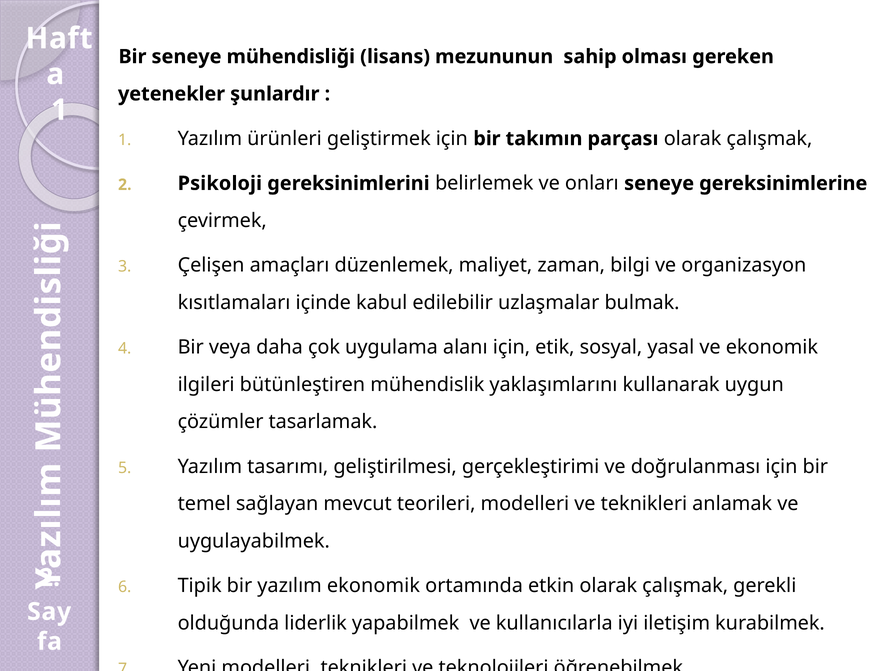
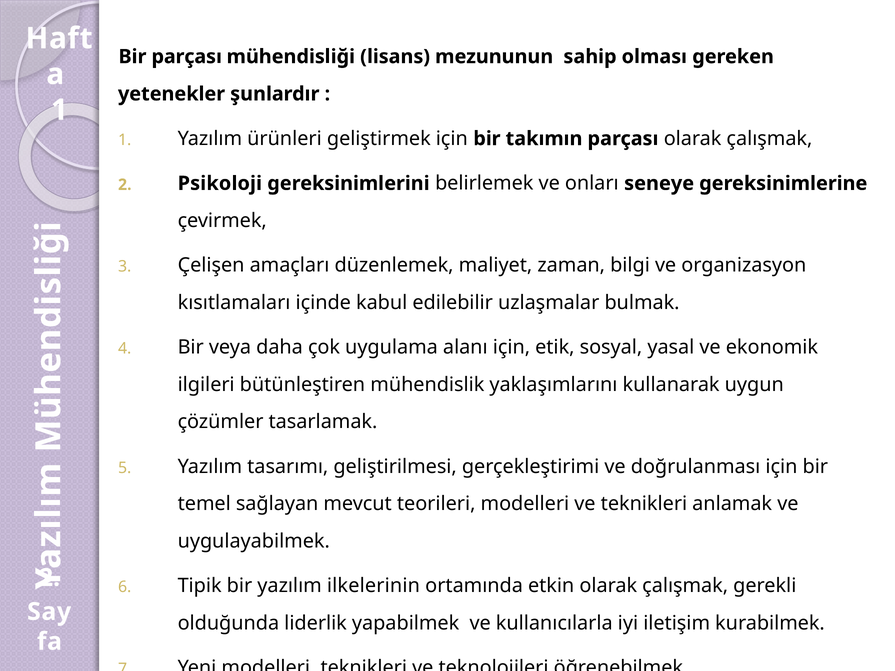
Bir seneye: seneye -> parçası
yazılım ekonomik: ekonomik -> ilkelerinin
